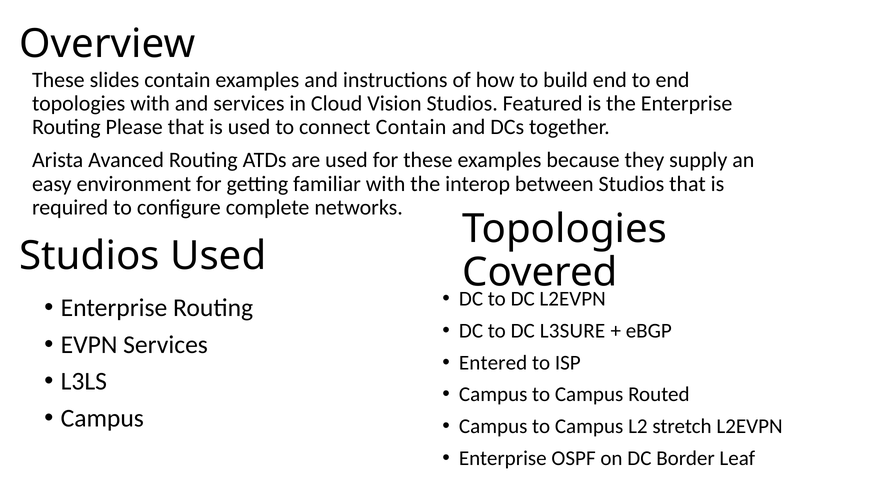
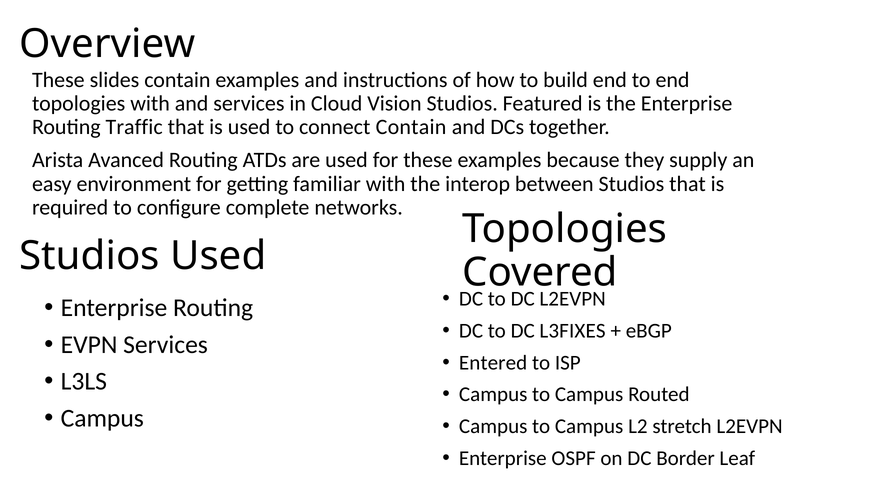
Please: Please -> Traffic
L3SURE: L3SURE -> L3FIXES
